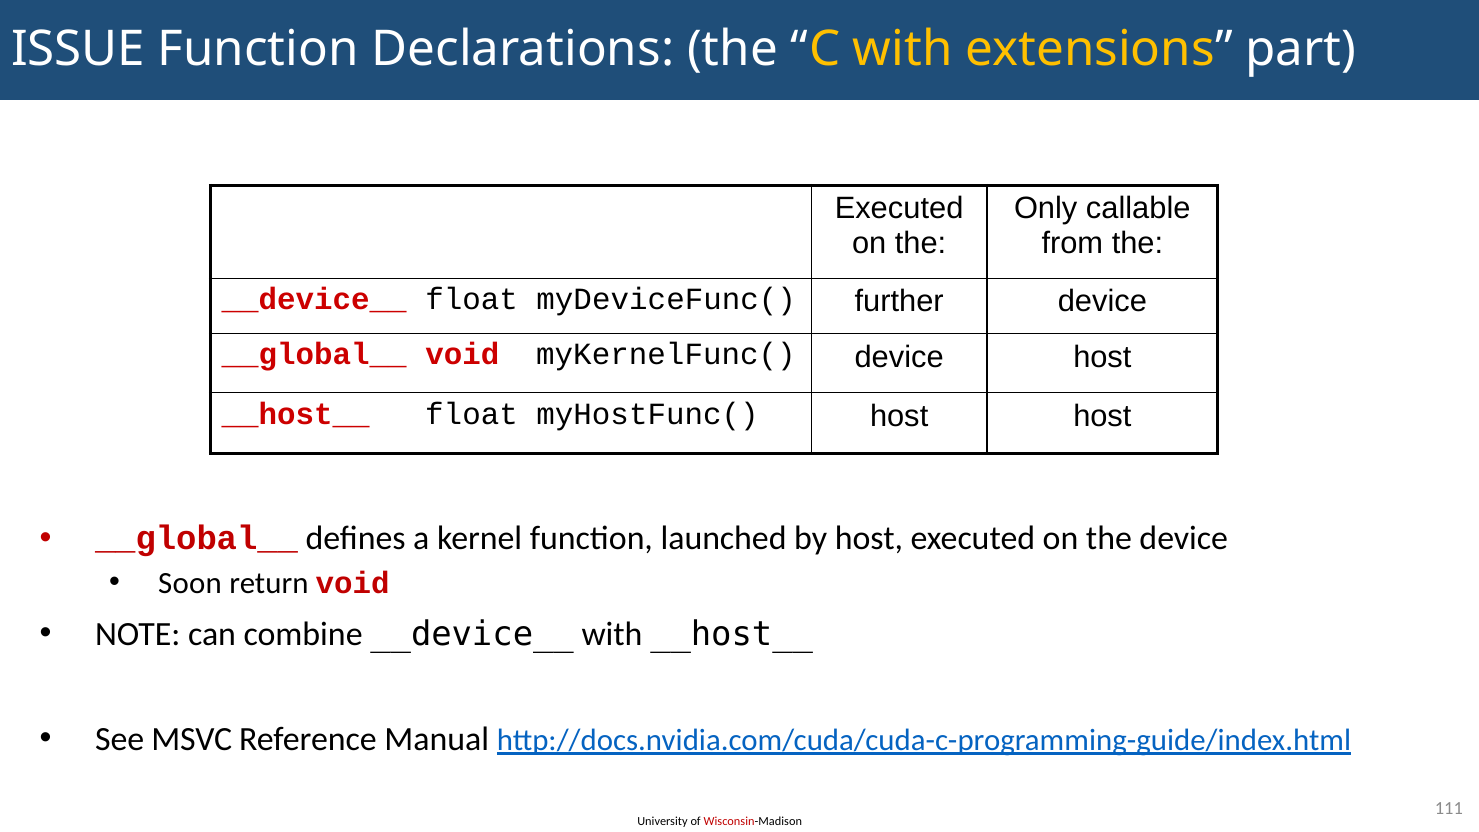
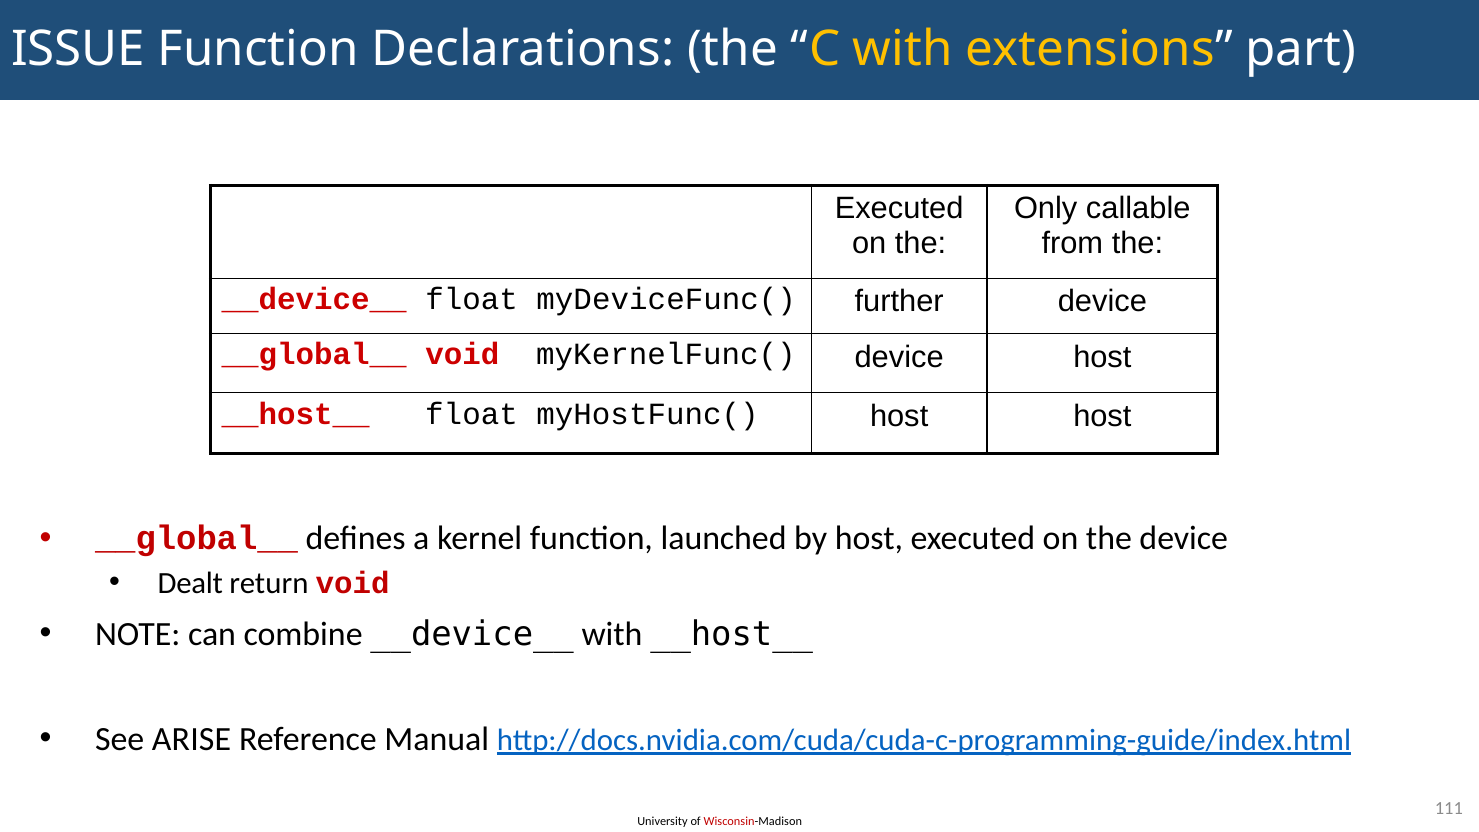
Soon: Soon -> Dealt
MSVC: MSVC -> ARISE
